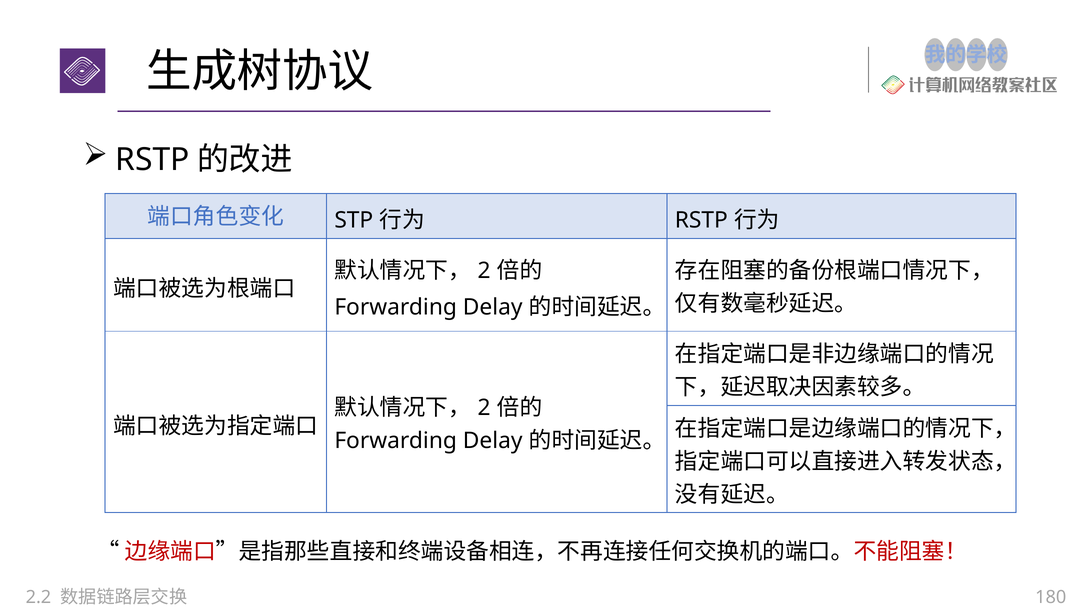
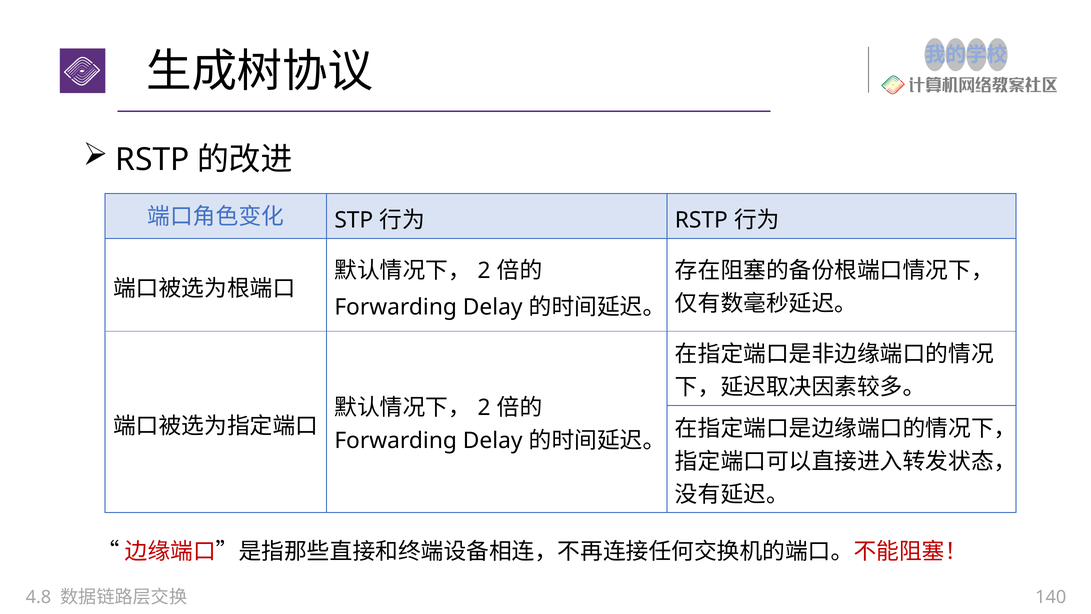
2.2: 2.2 -> 4.8
180: 180 -> 140
